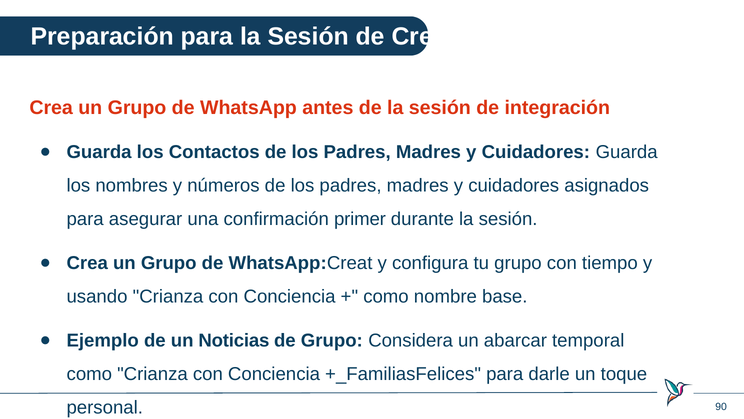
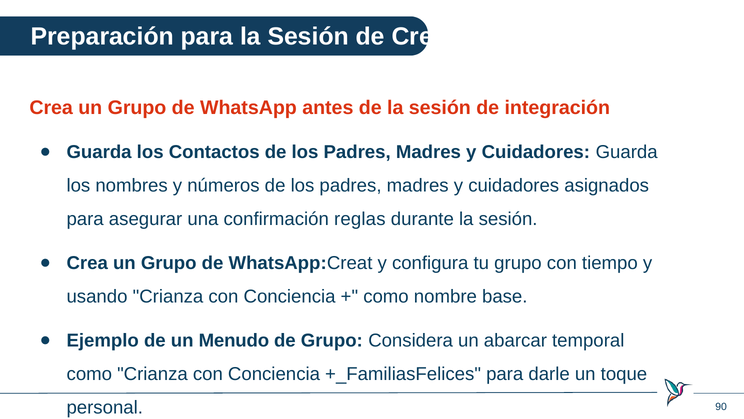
primer: primer -> reglas
Noticias: Noticias -> Menudo
